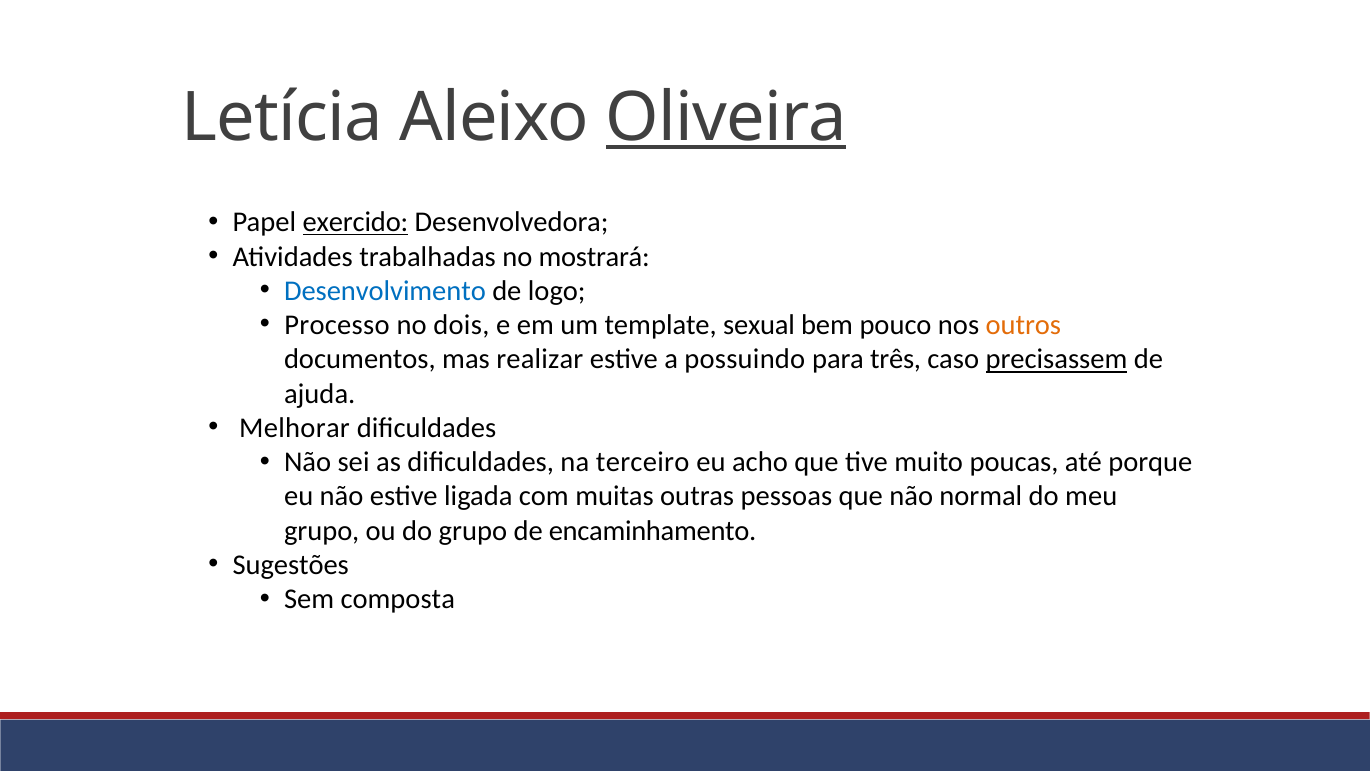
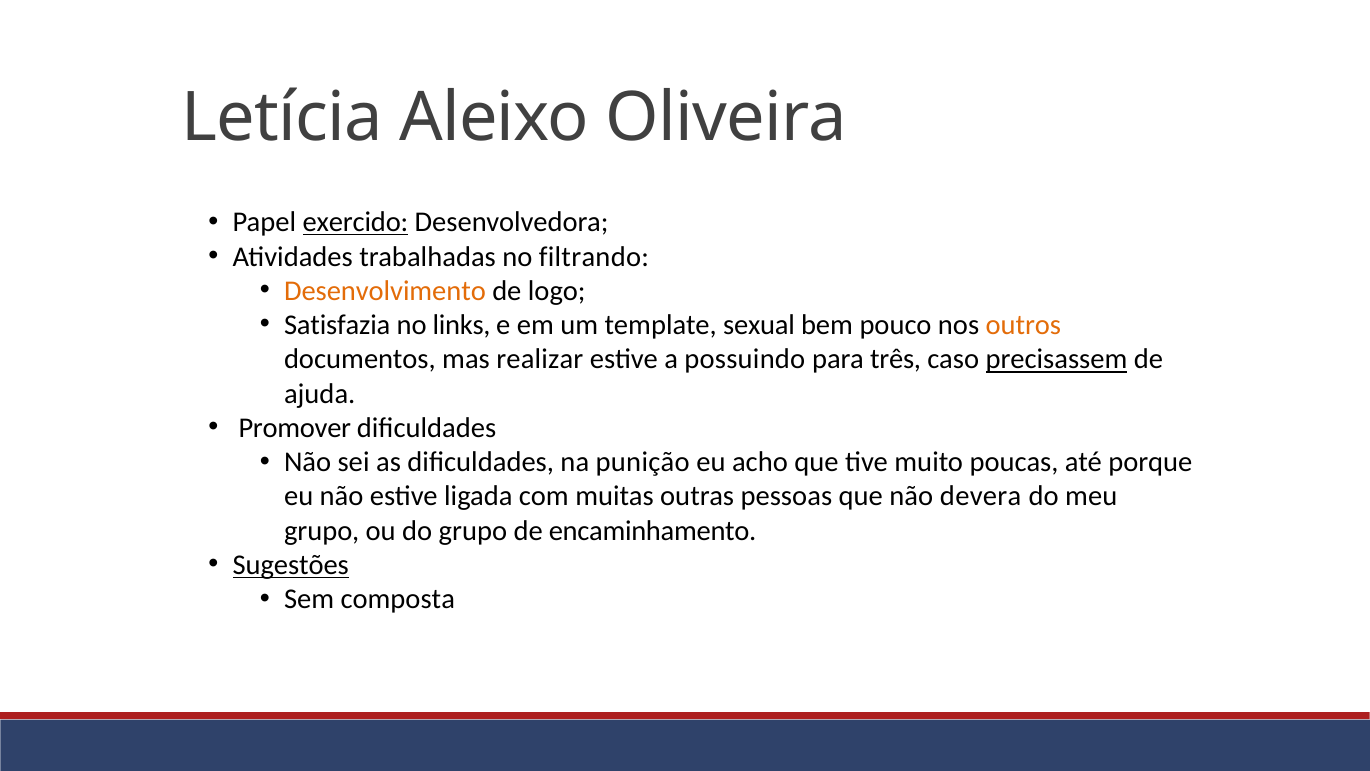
Oliveira underline: present -> none
mostrará: mostrará -> filtrando
Desenvolvimento colour: blue -> orange
Processo: Processo -> Satisfazia
dois: dois -> links
Melhorar: Melhorar -> Promover
terceiro: terceiro -> punição
normal: normal -> devera
Sugestões underline: none -> present
